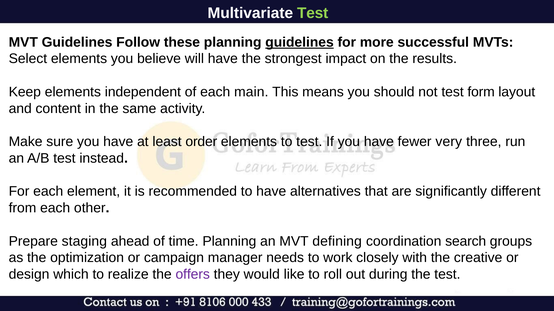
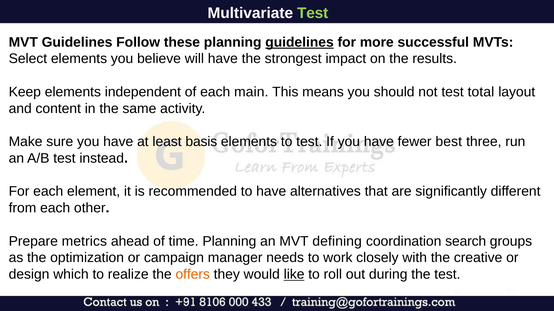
form: form -> total
order: order -> basis
very: very -> best
staging: staging -> metrics
offers colour: purple -> orange
like underline: none -> present
